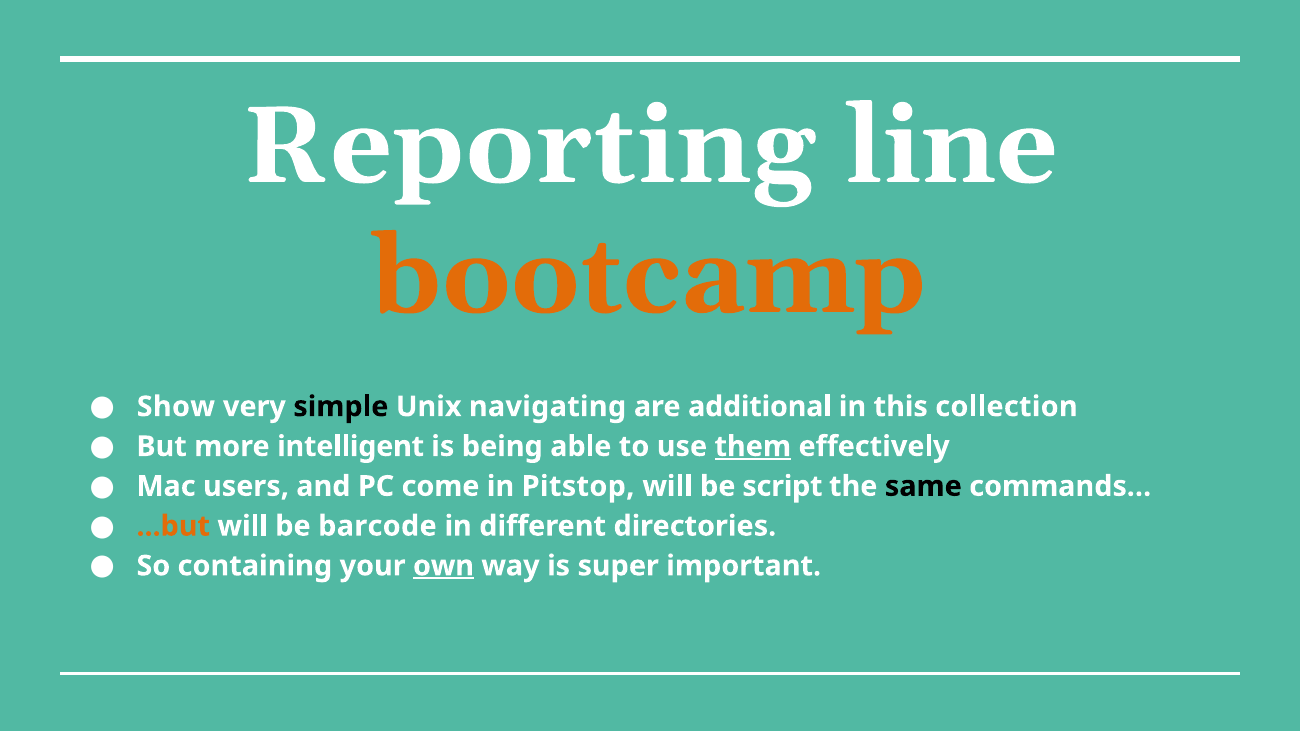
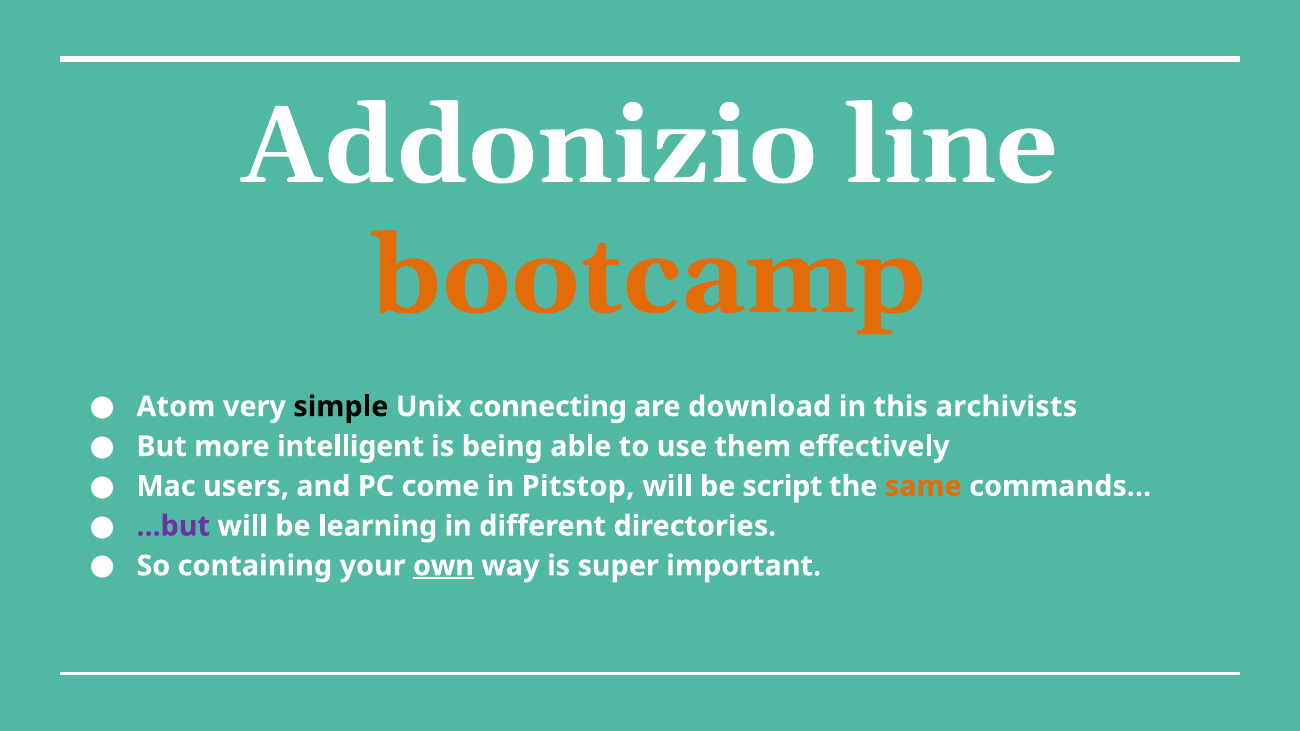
Reporting: Reporting -> Addonizio
Show: Show -> Atom
navigating: navigating -> connecting
additional: additional -> download
collection: collection -> archivists
them underline: present -> none
same colour: black -> orange
...but colour: orange -> purple
barcode: barcode -> learning
